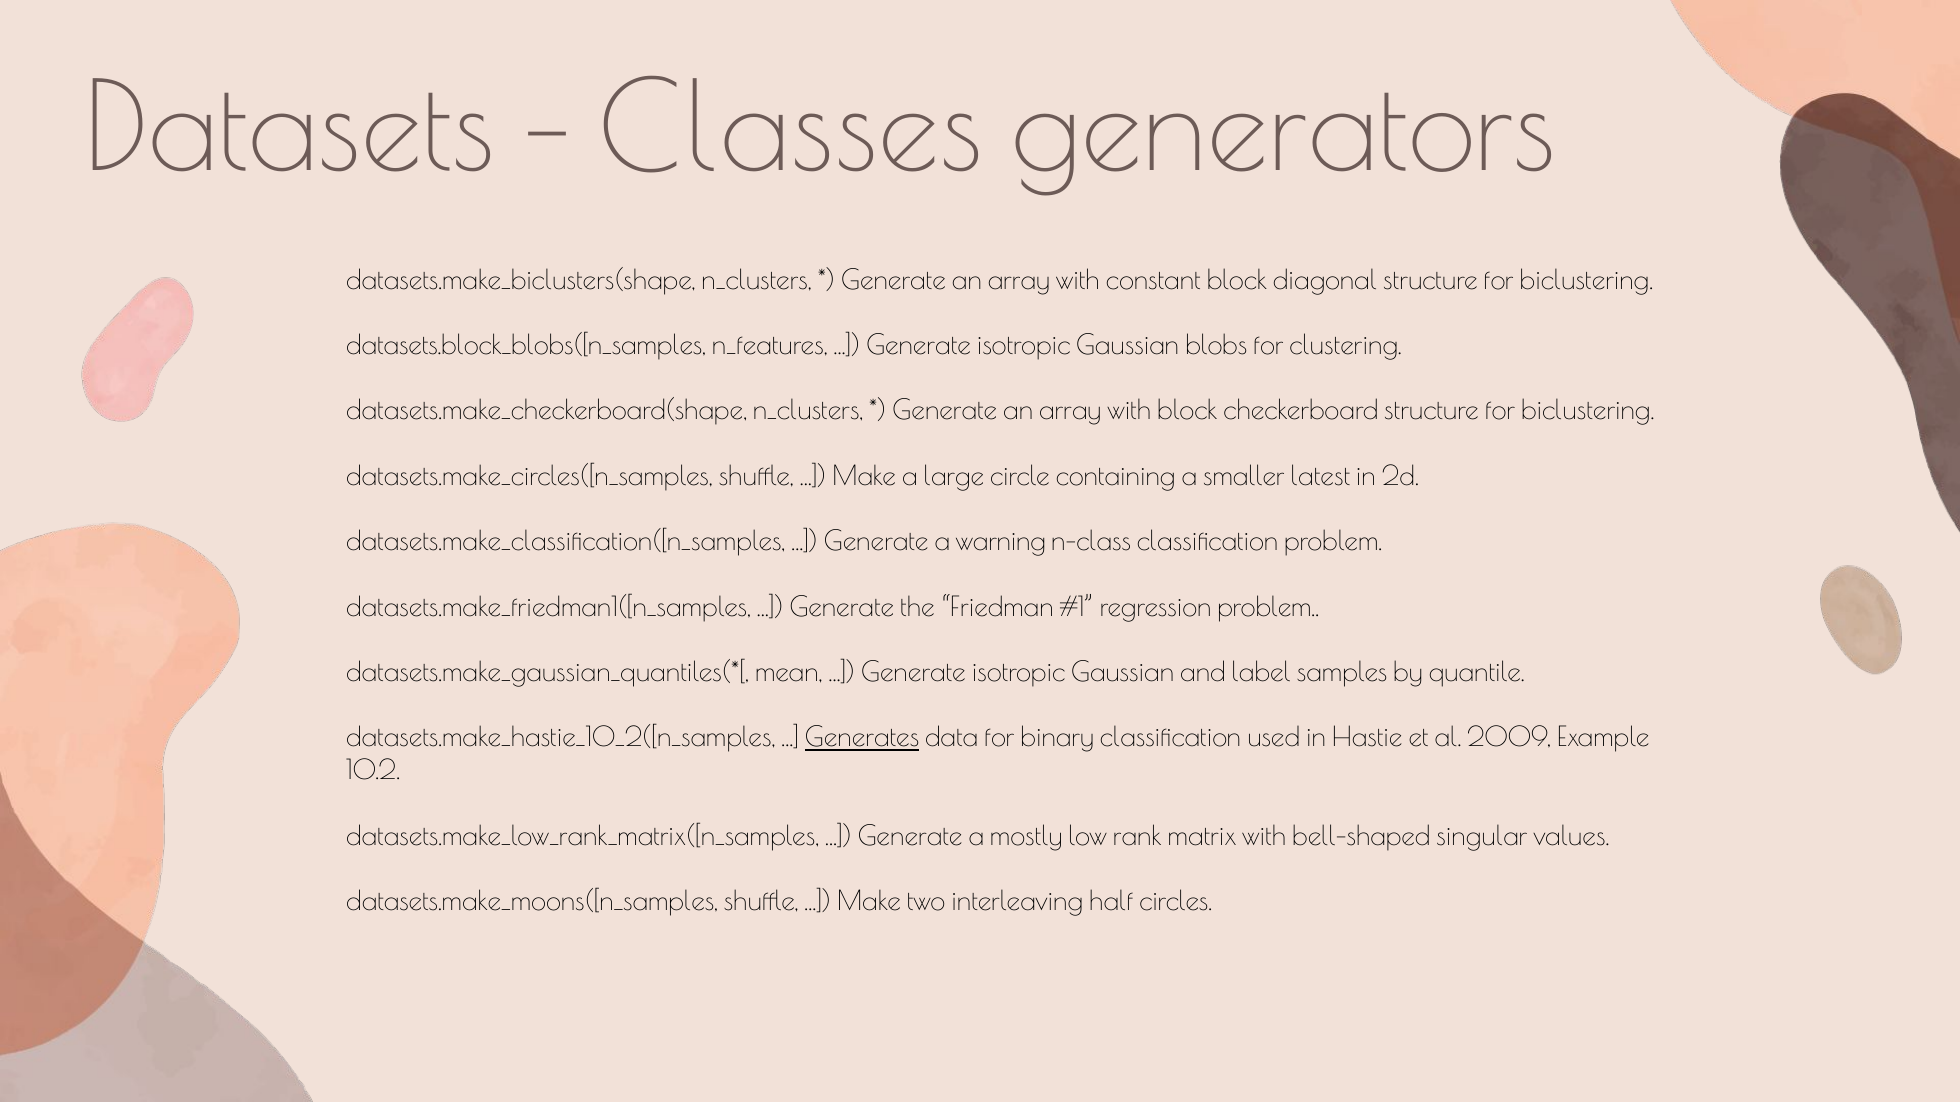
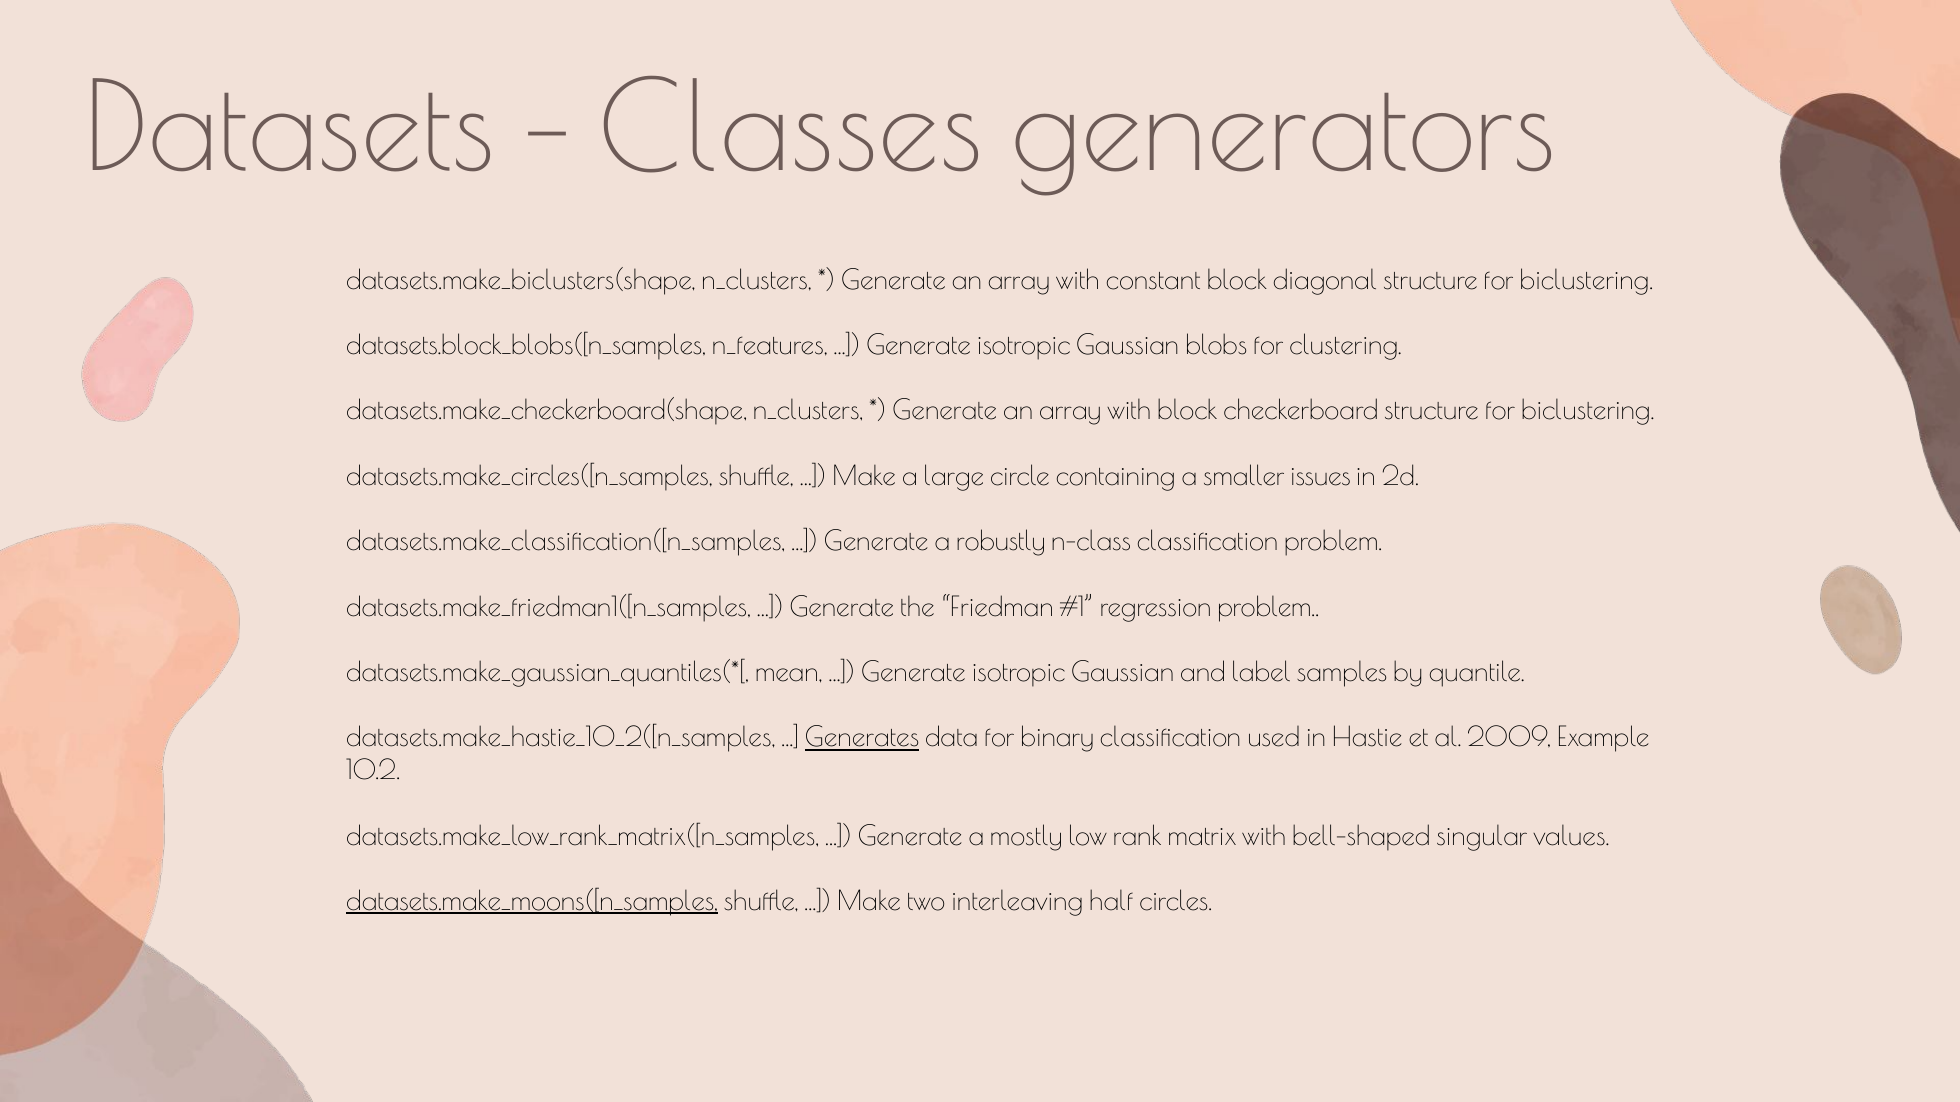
latest: latest -> issues
warning: warning -> robustly
datasets.make_moons([n_samples underline: none -> present
